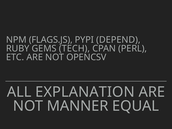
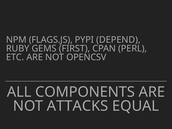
TECH: TECH -> FIRST
EXPLANATION: EXPLANATION -> COMPONENTS
MANNER: MANNER -> ATTACKS
